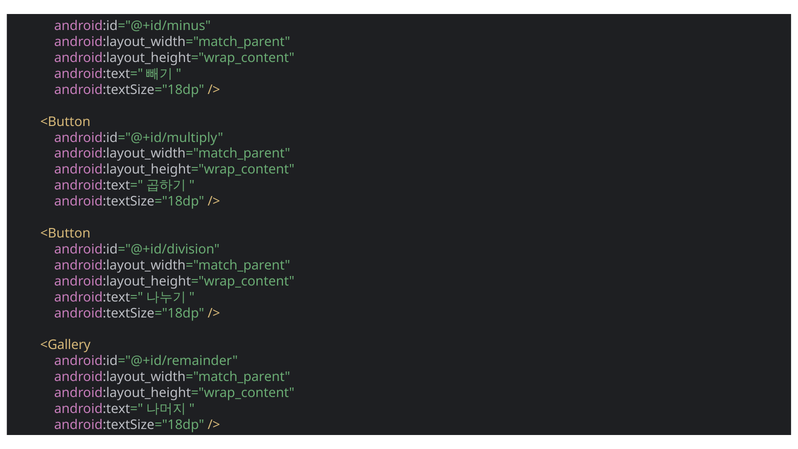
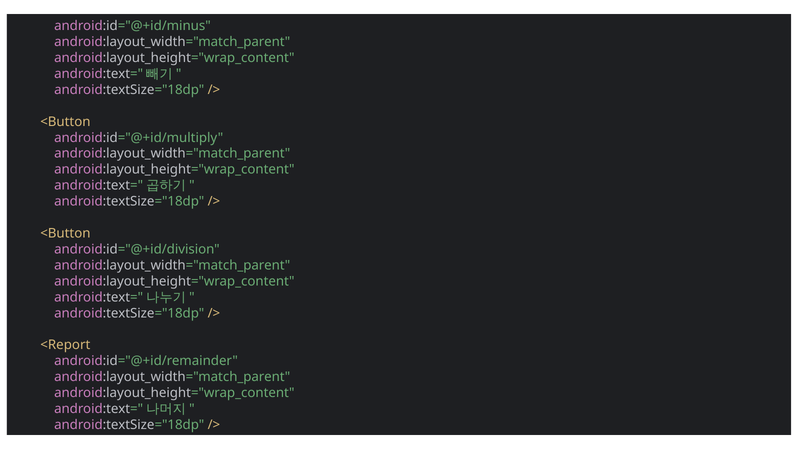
<Gallery: <Gallery -> <Report
